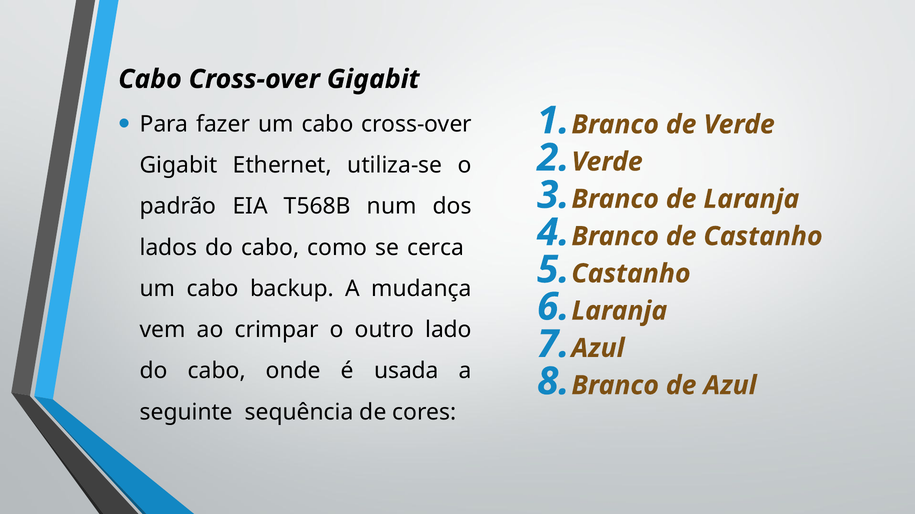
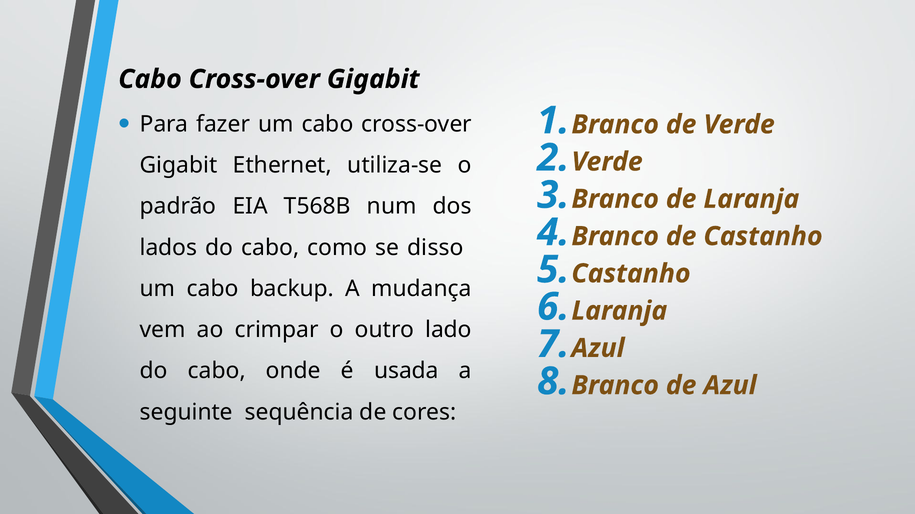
cerca: cerca -> disso
